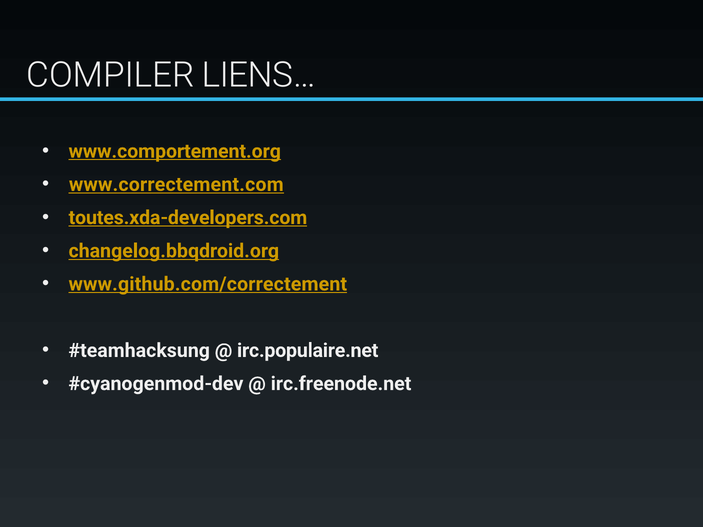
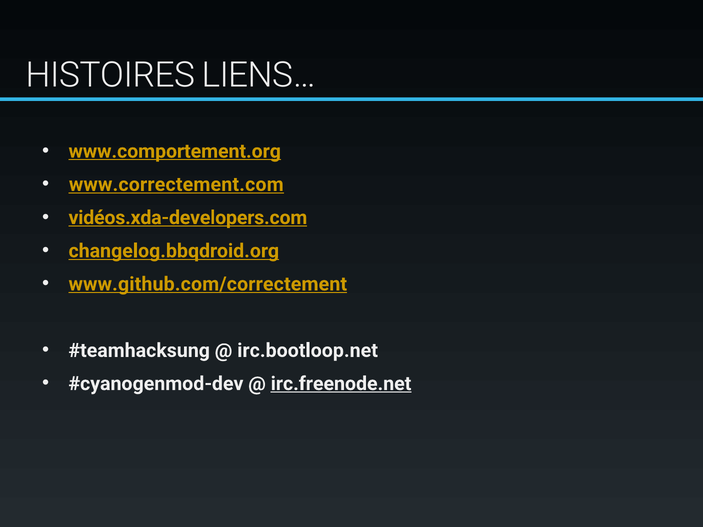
COMPILER: COMPILER -> HISTOIRES
toutes.xda-developers.com: toutes.xda-developers.com -> vidéos.xda-developers.com
irc.populaire.net: irc.populaire.net -> irc.bootloop.net
irc.freenode.net underline: none -> present
